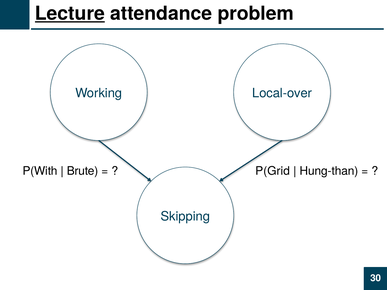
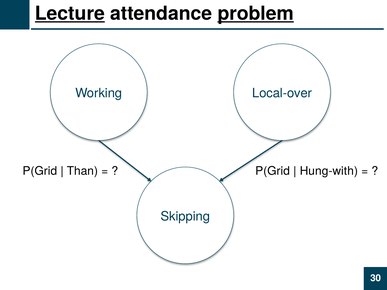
problem underline: none -> present
P(With at (40, 171): P(With -> P(Grid
Brute: Brute -> Than
Hung-than: Hung-than -> Hung-with
